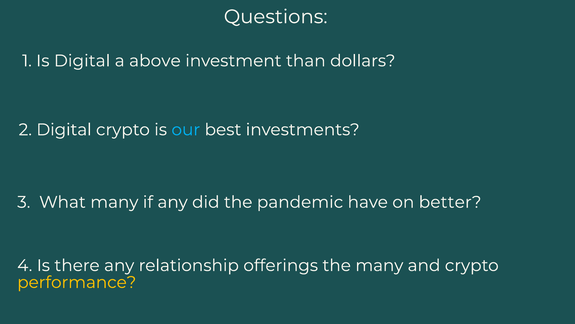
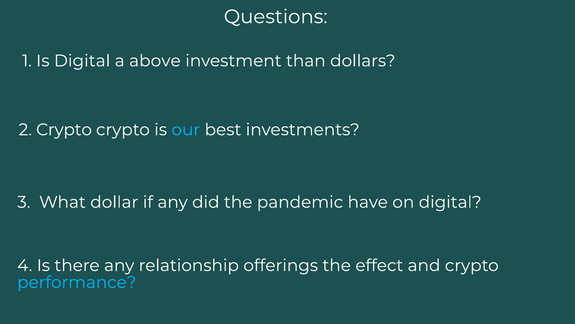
2 Digital: Digital -> Crypto
What many: many -> dollar
on better: better -> digital
the many: many -> effect
performance colour: yellow -> light blue
